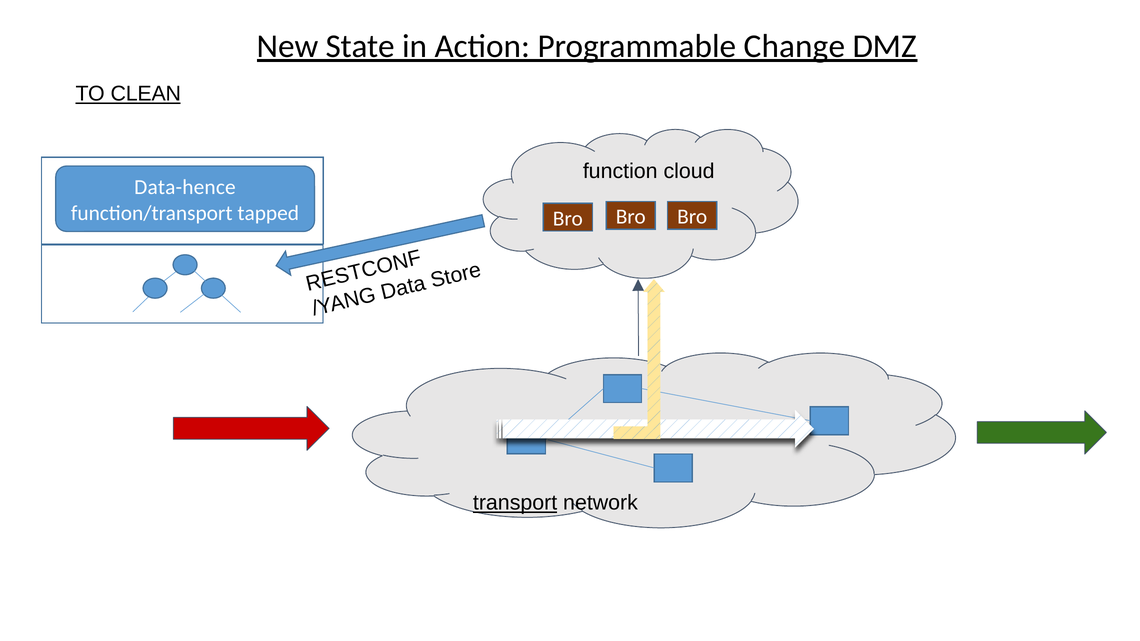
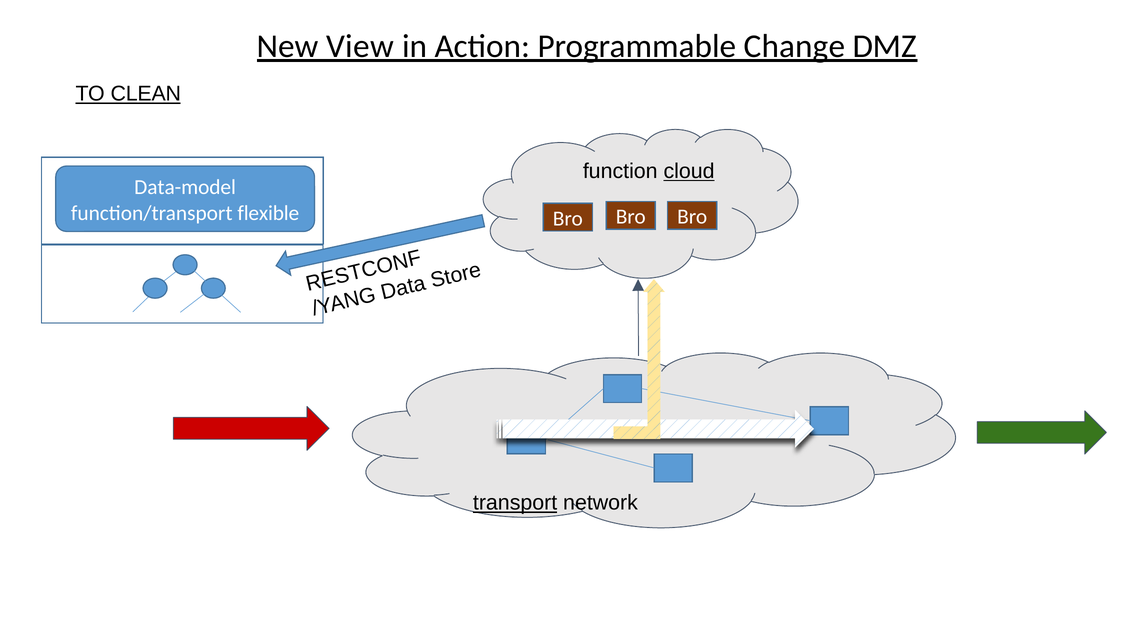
State: State -> View
cloud underline: none -> present
Data-hence: Data-hence -> Data-model
tapped: tapped -> flexible
